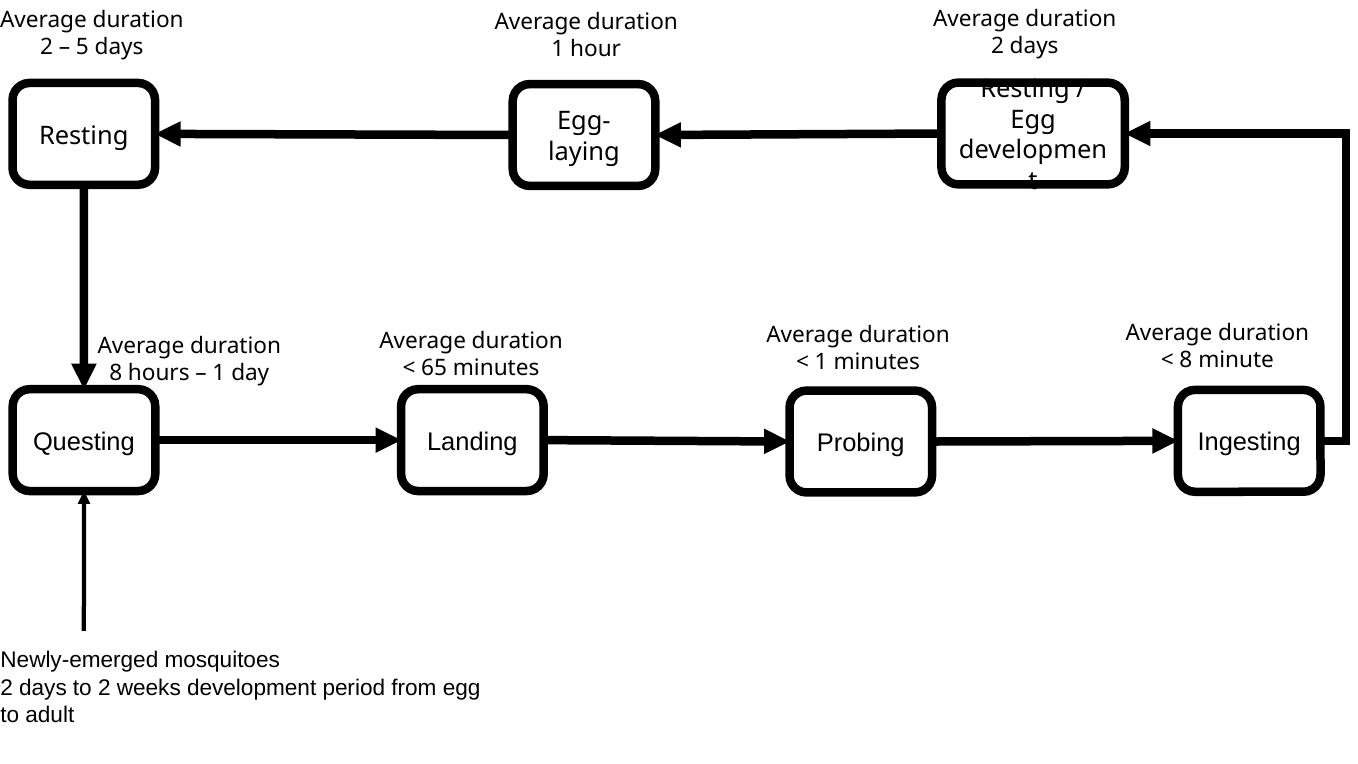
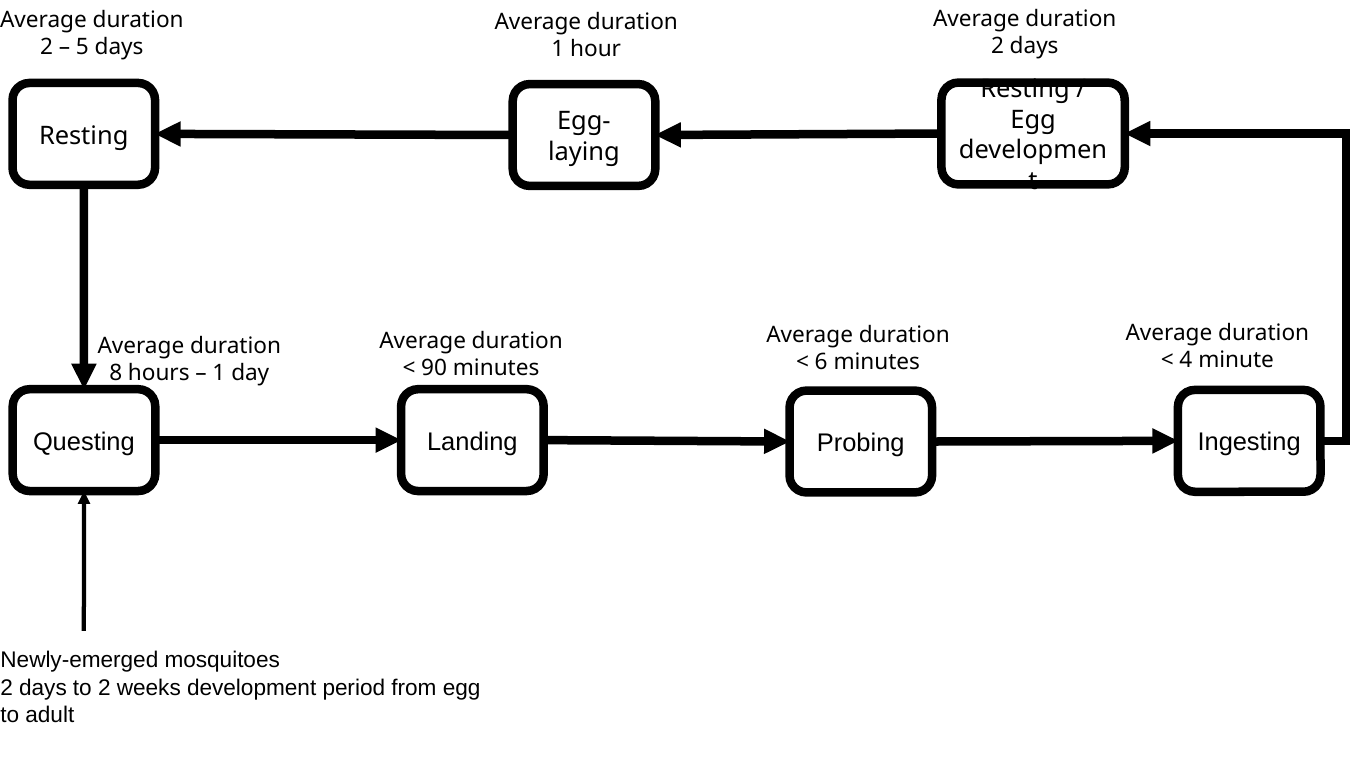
8 at (1186, 360): 8 -> 4
1 at (821, 362): 1 -> 6
65: 65 -> 90
